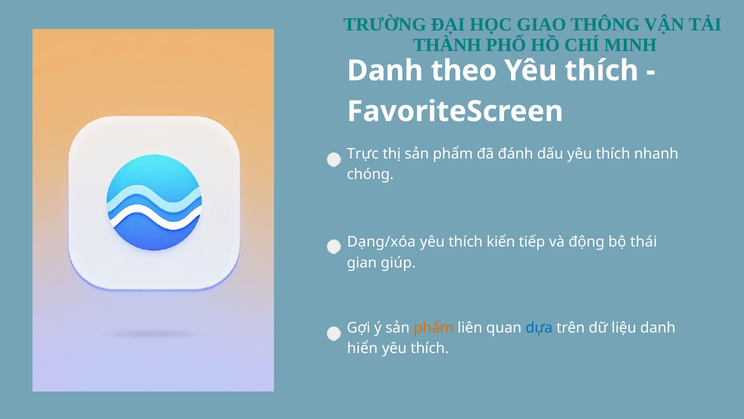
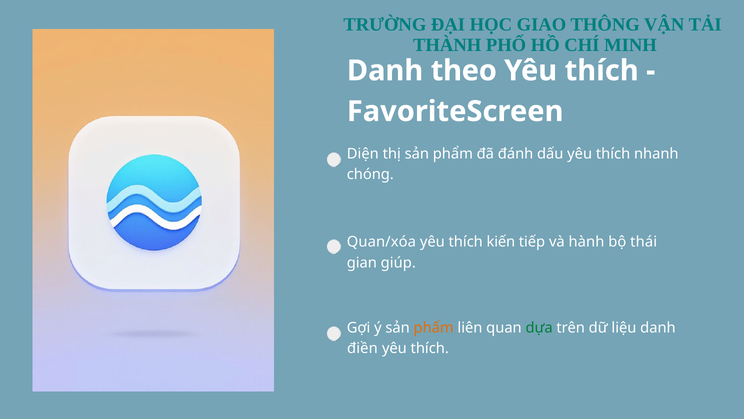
Trực: Trực -> Diện
Dạng/xóa: Dạng/xóa -> Quan/xóa
động: động -> hành
dựa colour: blue -> green
hiển: hiển -> điền
